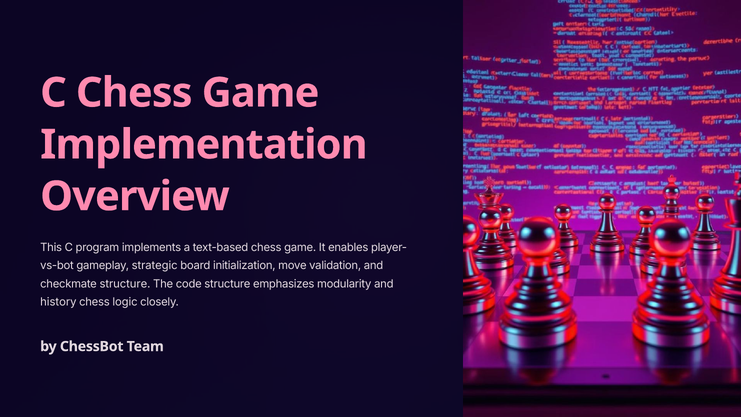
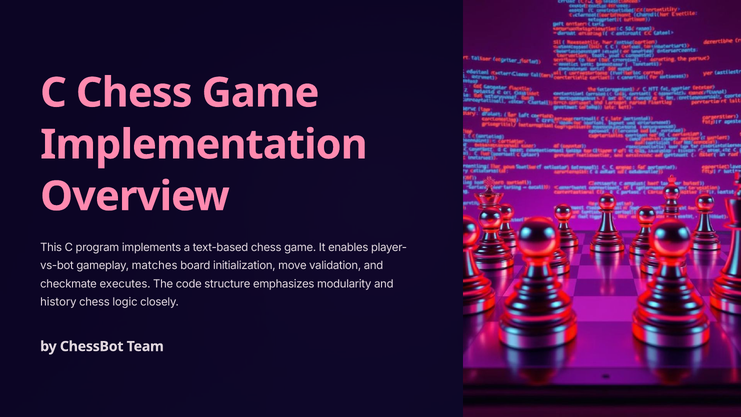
strategic: strategic -> matches
checkmate structure: structure -> executes
